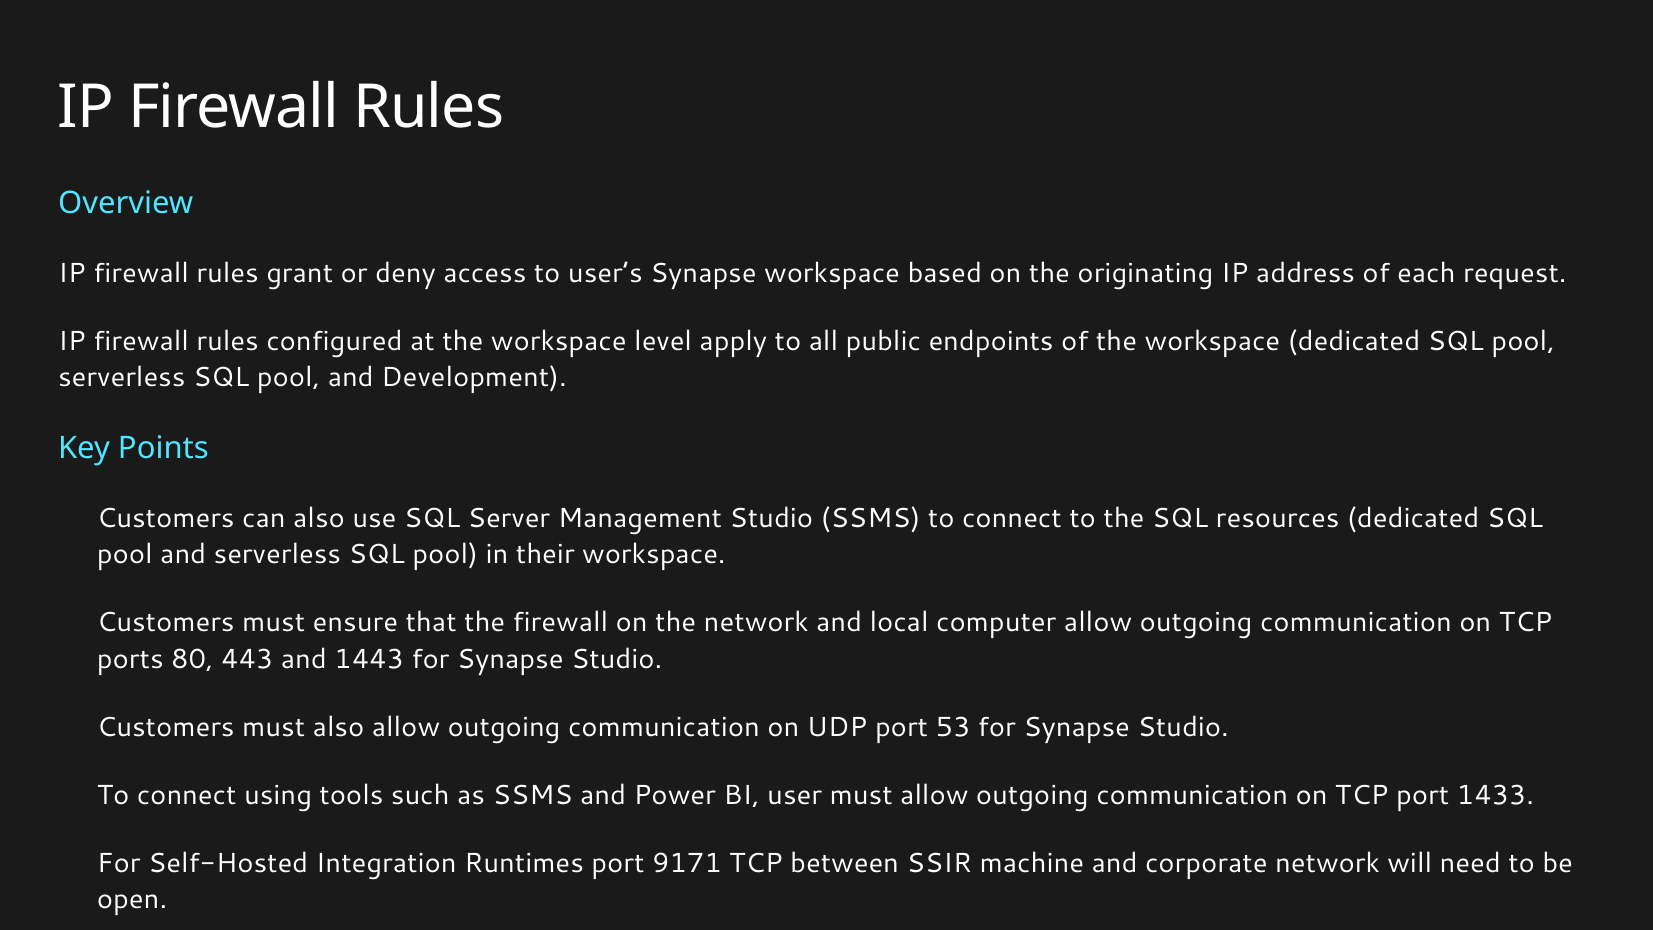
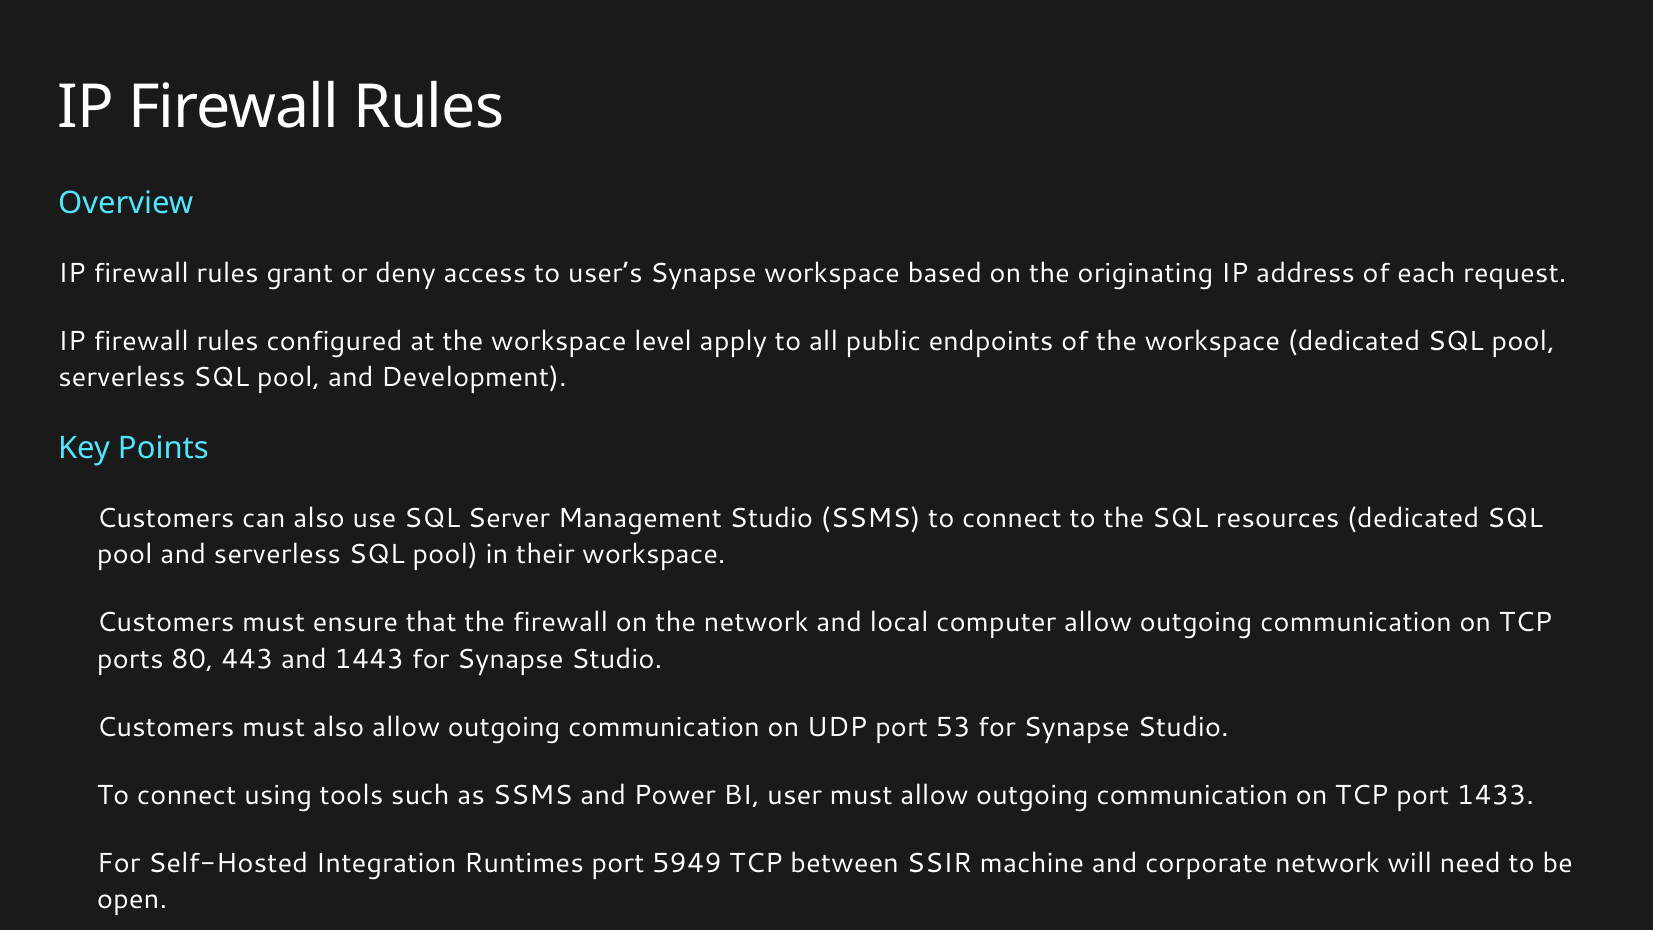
9171: 9171 -> 5949
